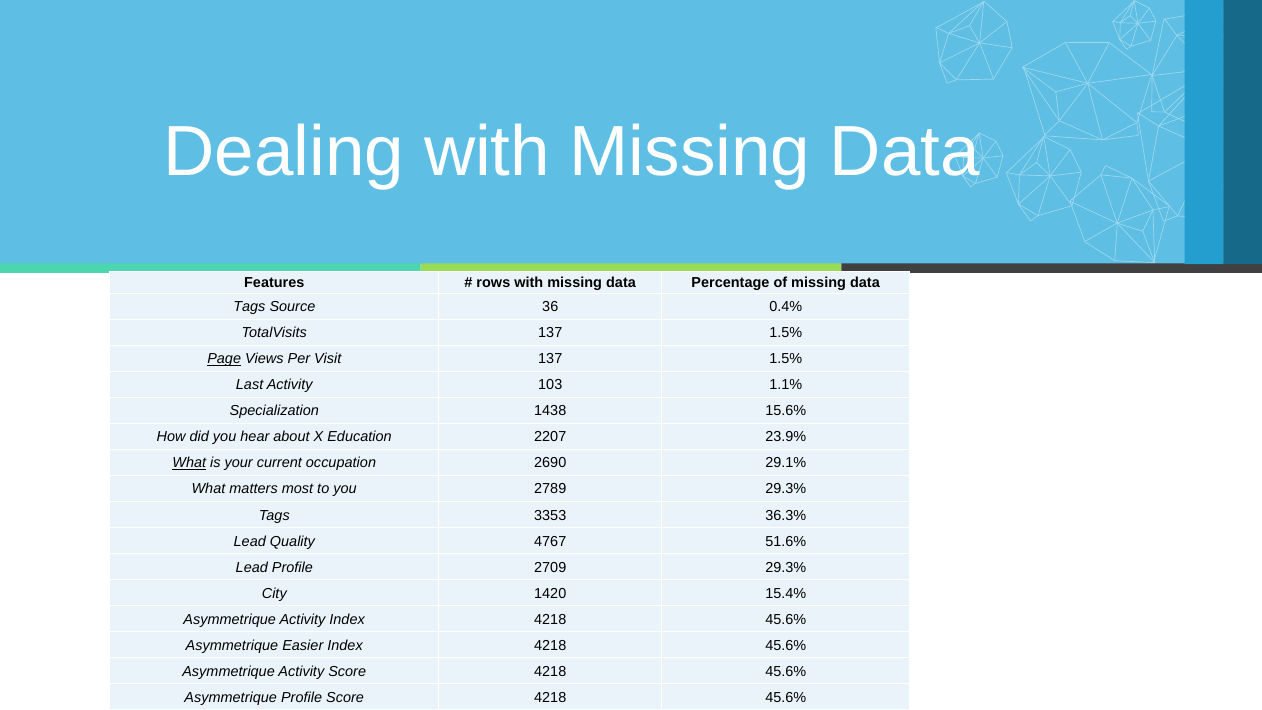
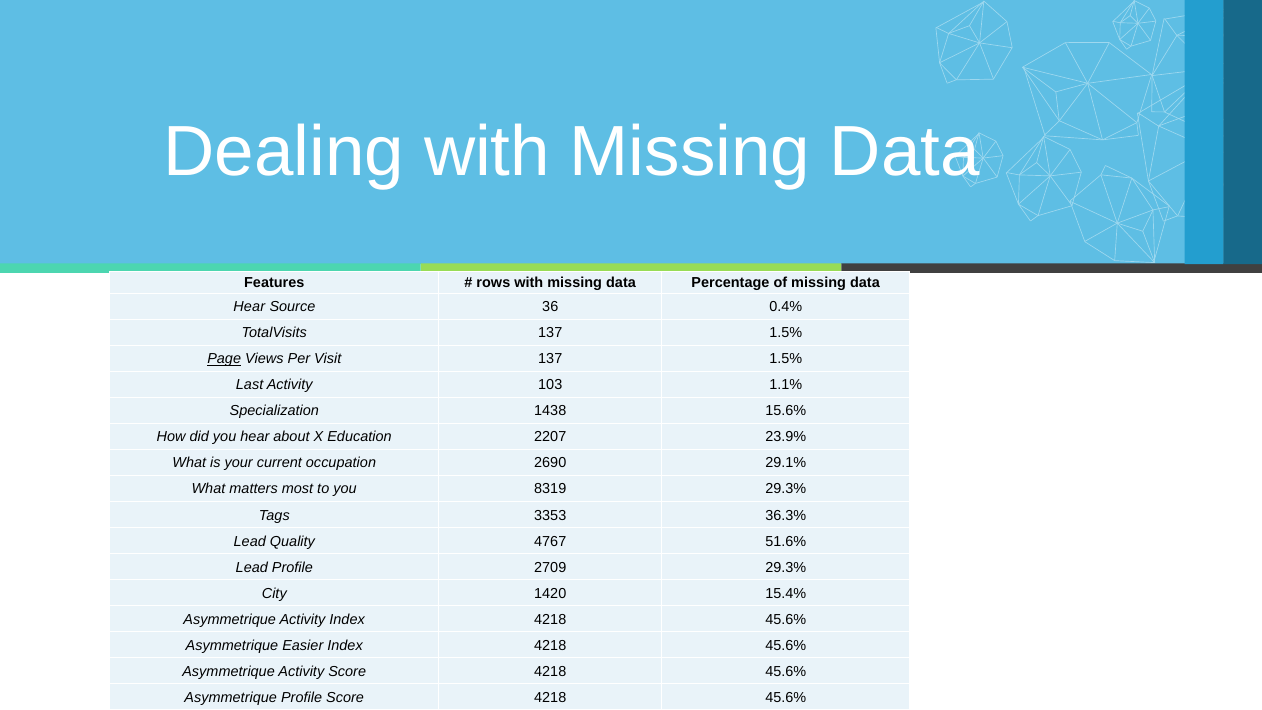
Tags at (249, 307): Tags -> Hear
What at (189, 463) underline: present -> none
2789: 2789 -> 8319
